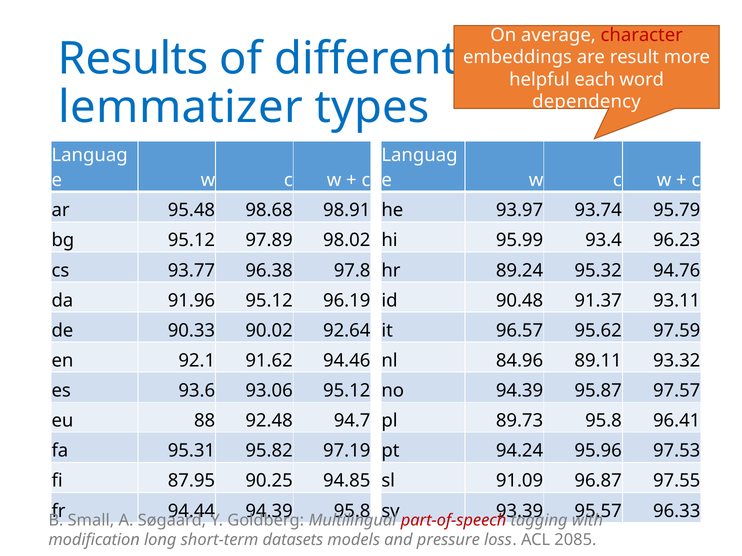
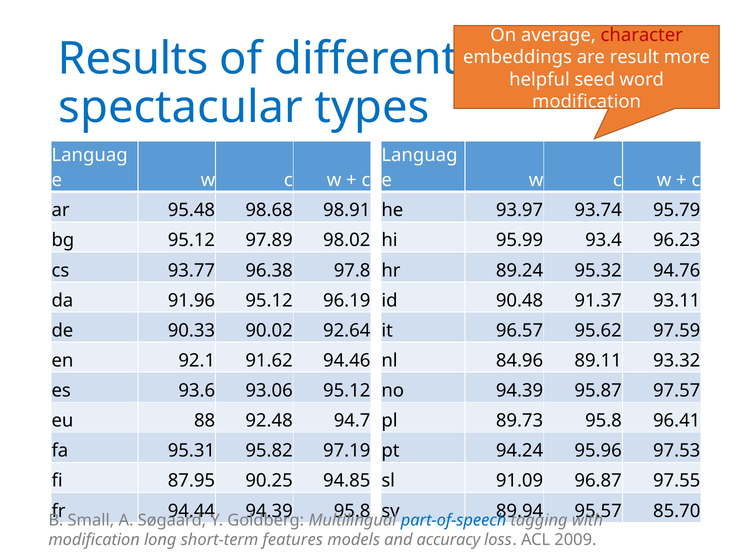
each: each -> seed
lemmatizer: lemmatizer -> spectacular
dependency at (586, 102): dependency -> modification
93.39: 93.39 -> 89.94
96.33: 96.33 -> 85.70
part-of-speech colour: red -> blue
datasets: datasets -> features
pressure: pressure -> accuracy
2085: 2085 -> 2009
